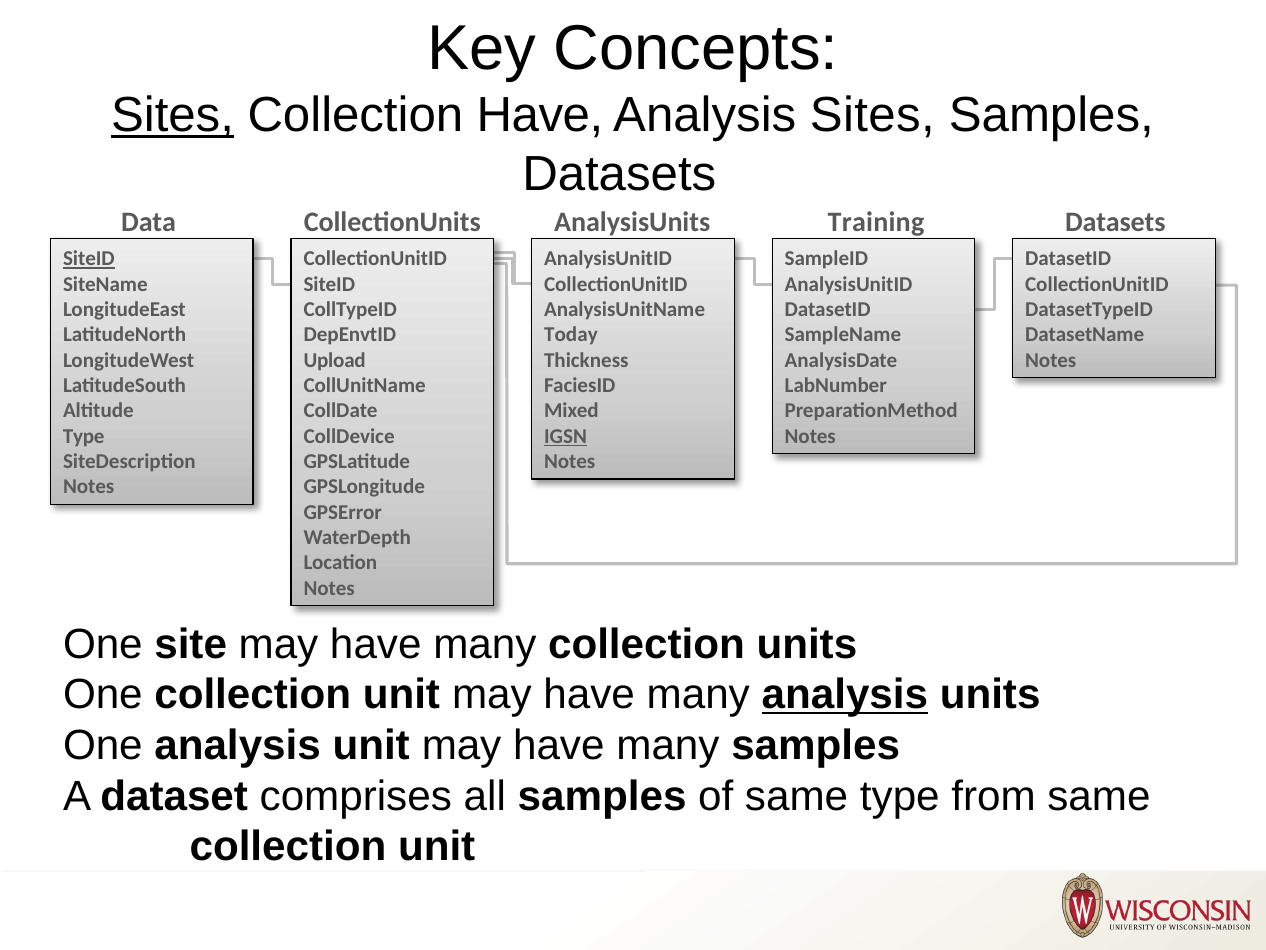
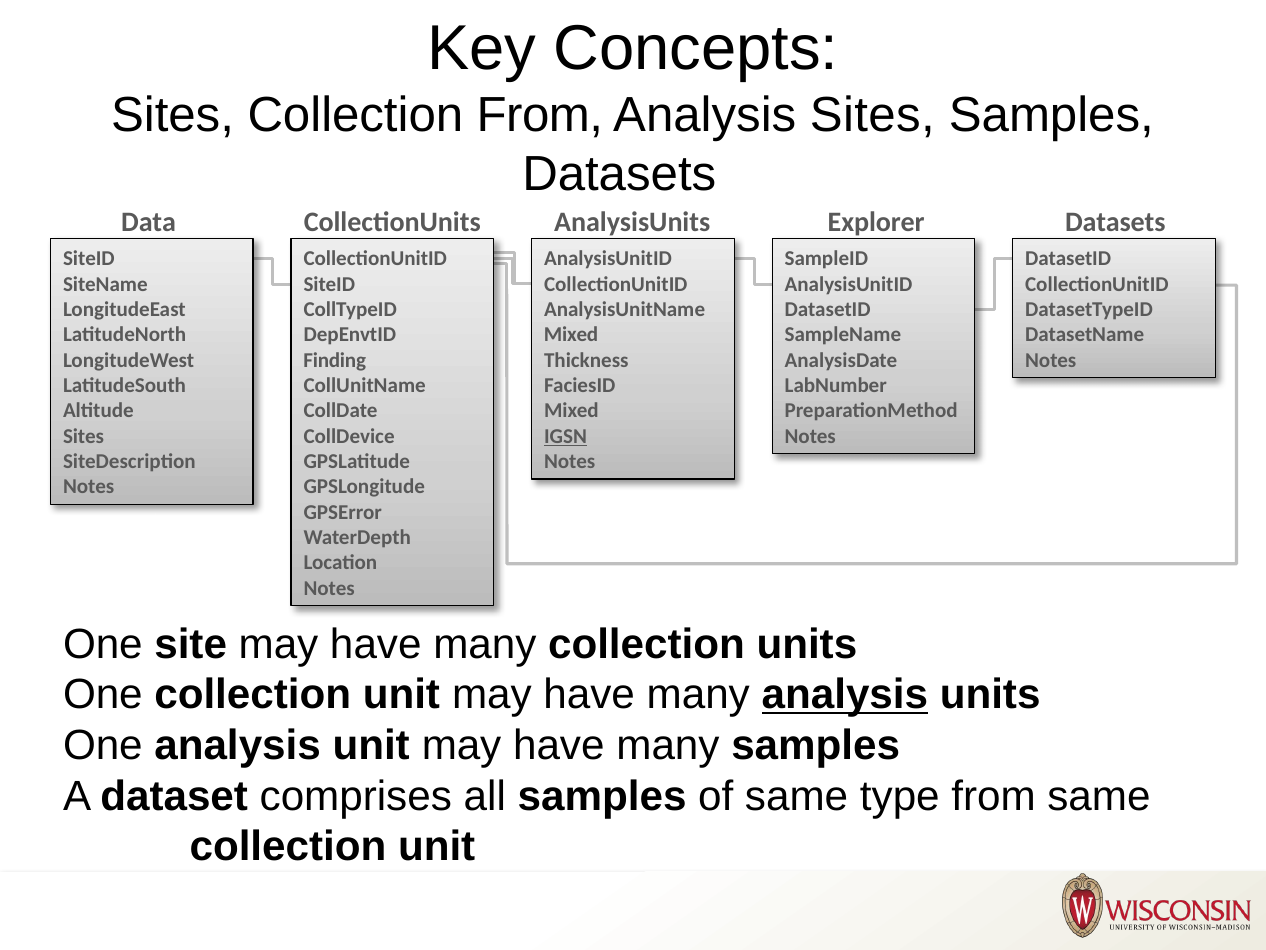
Sites at (173, 115) underline: present -> none
Collection Have: Have -> From
Training: Training -> Explorer
SiteID at (89, 259) underline: present -> none
Today at (571, 335): Today -> Mixed
Upload: Upload -> Finding
Type at (84, 436): Type -> Sites
